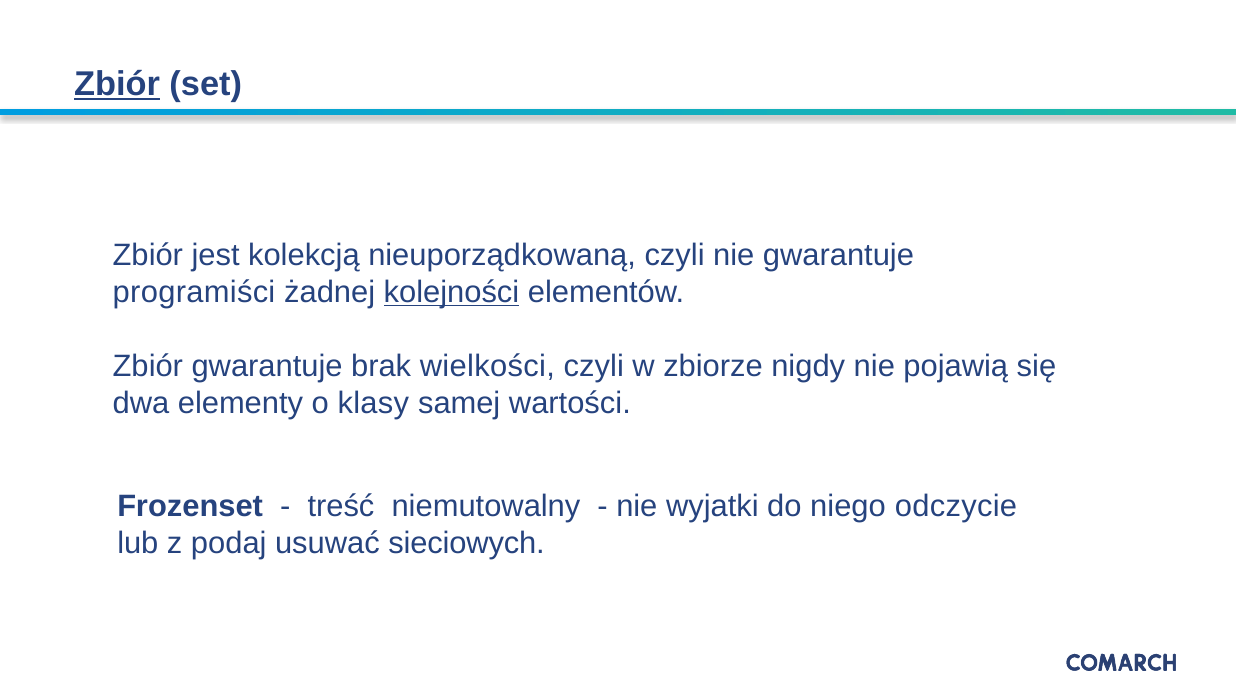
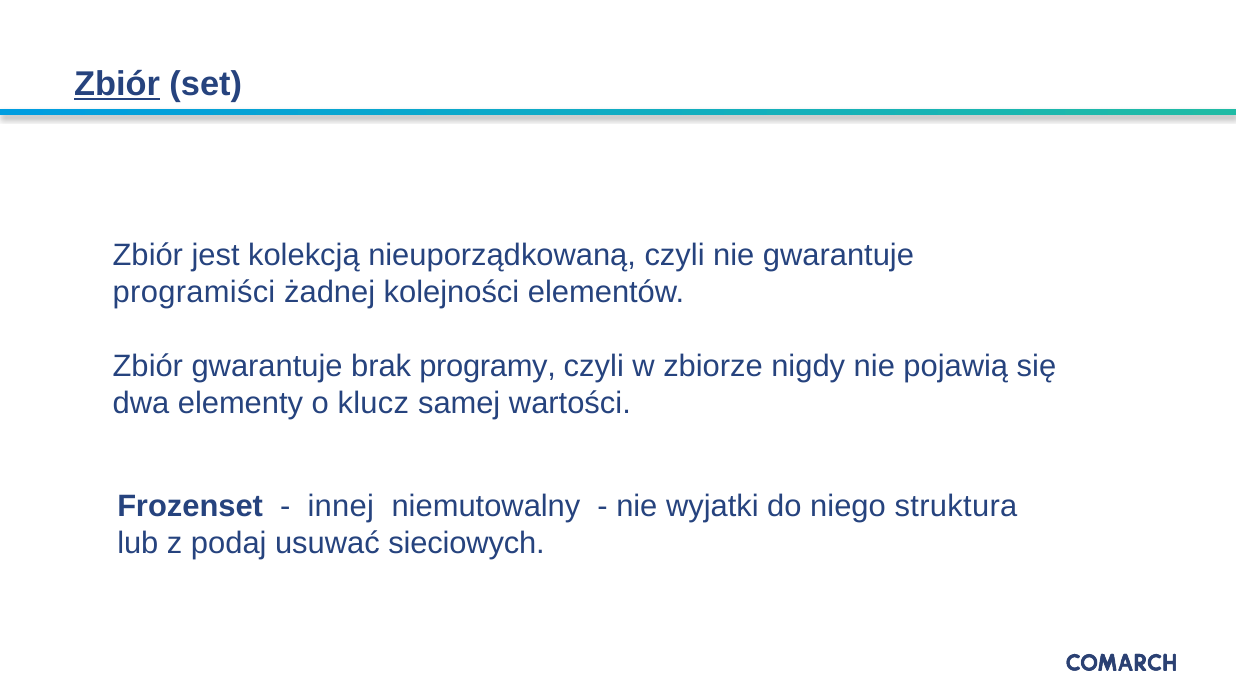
kolejności underline: present -> none
wielkości: wielkości -> programy
klasy: klasy -> klucz
treść: treść -> innej
odczycie: odczycie -> struktura
